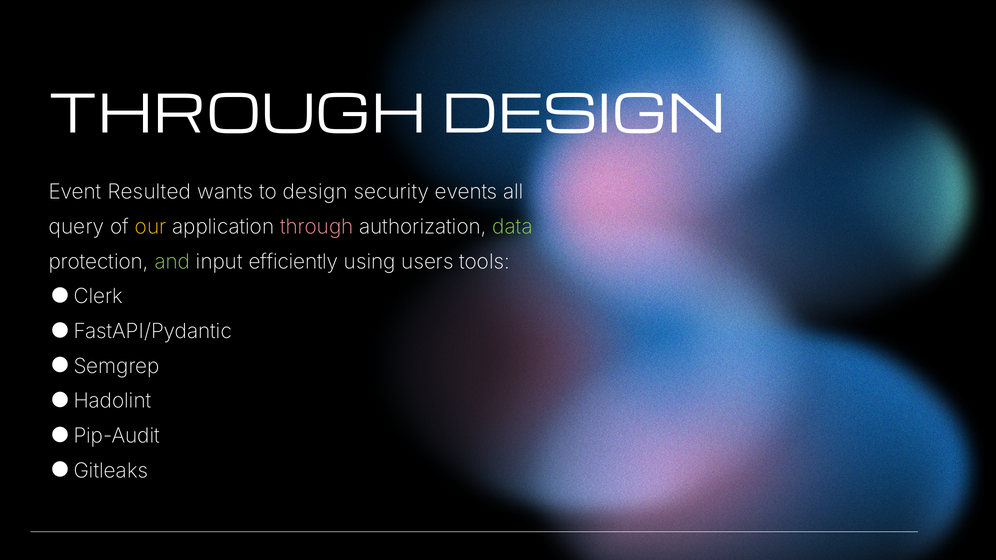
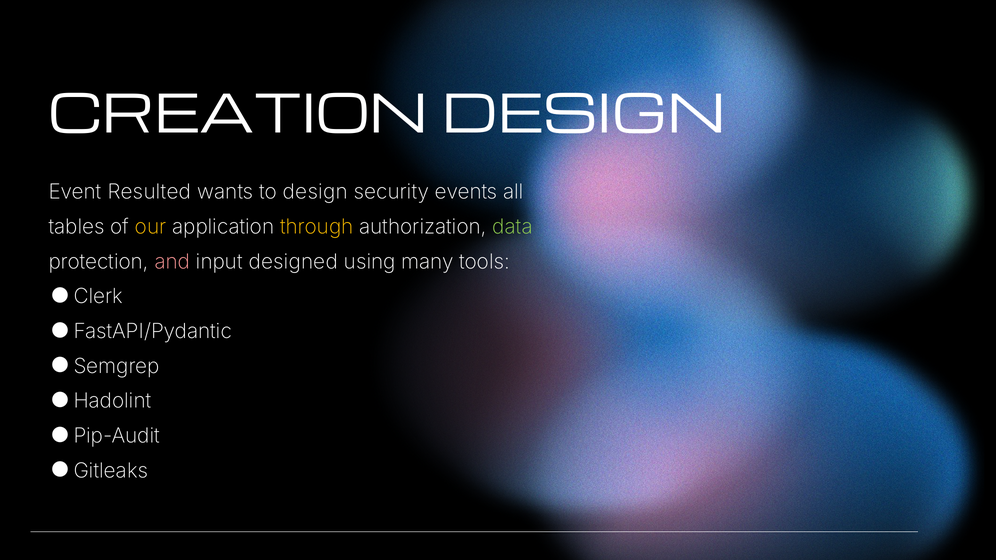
THROUGH at (238, 116): THROUGH -> CREATION
query: query -> tables
through at (317, 227) colour: pink -> yellow
and colour: light green -> pink
efficiently: efficiently -> designed
users: users -> many
